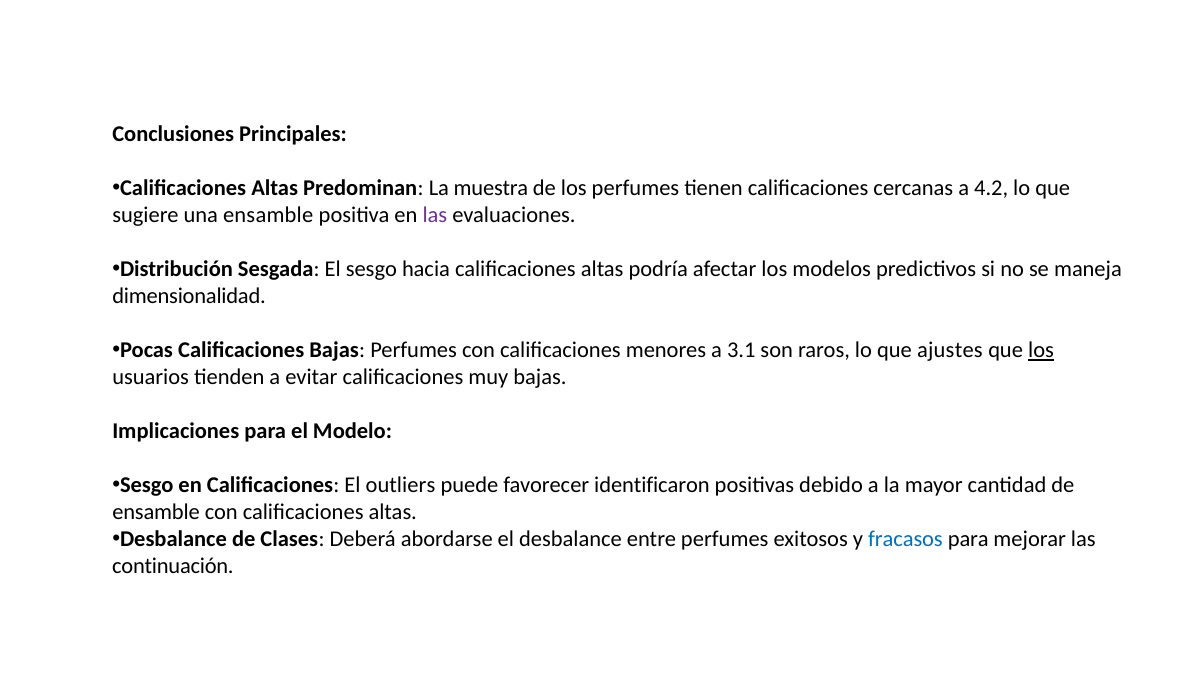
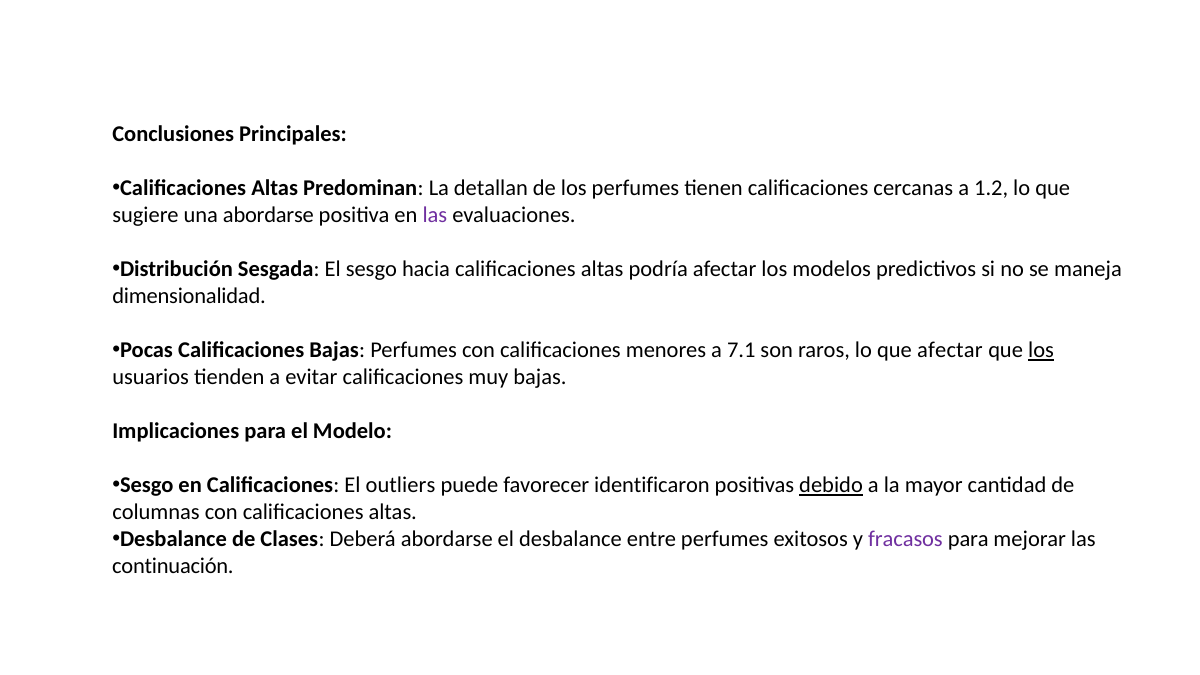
muestra: muestra -> detallan
4.2: 4.2 -> 1.2
una ensamble: ensamble -> abordarse
3.1: 3.1 -> 7.1
que ajustes: ajustes -> afectar
debido underline: none -> present
ensamble at (156, 512): ensamble -> columnas
fracasos colour: blue -> purple
